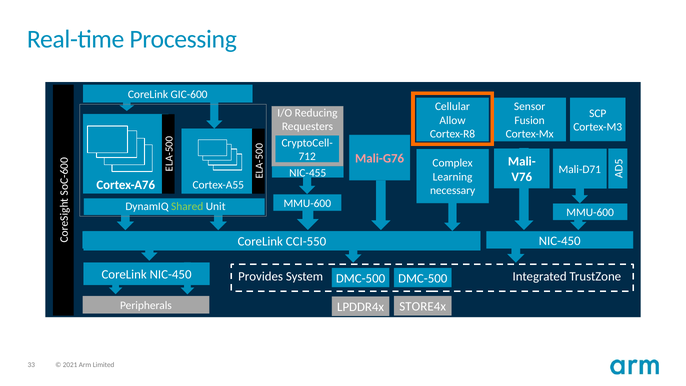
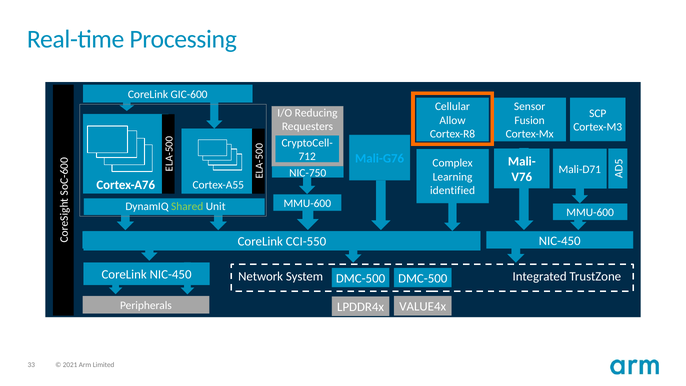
Mali-G76 colour: pink -> light blue
NIC-455: NIC-455 -> NIC-750
necessary: necessary -> identified
Provides: Provides -> Network
STORE4x: STORE4x -> VALUE4x
